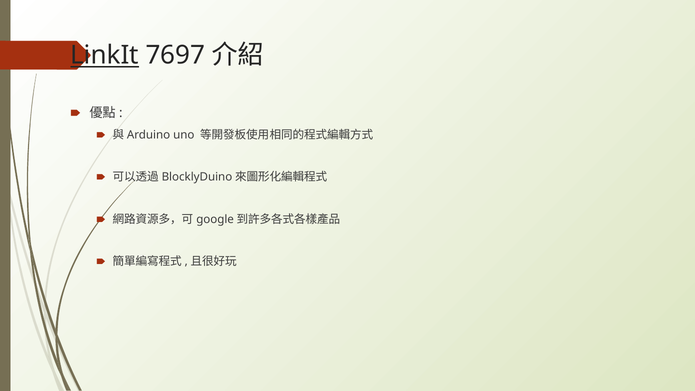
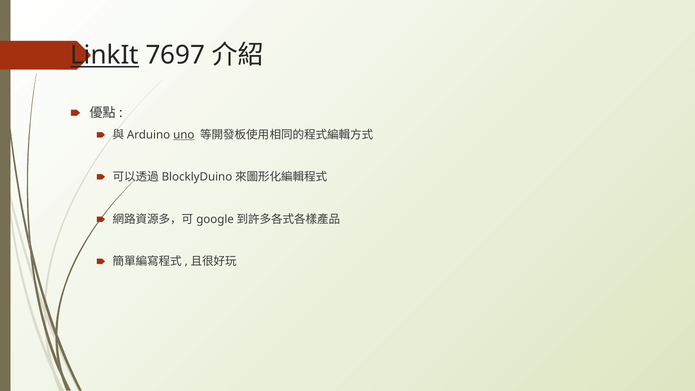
uno underline: none -> present
